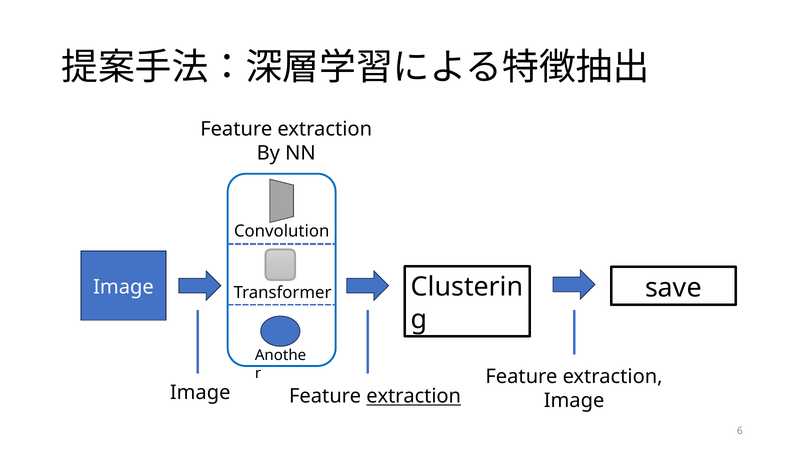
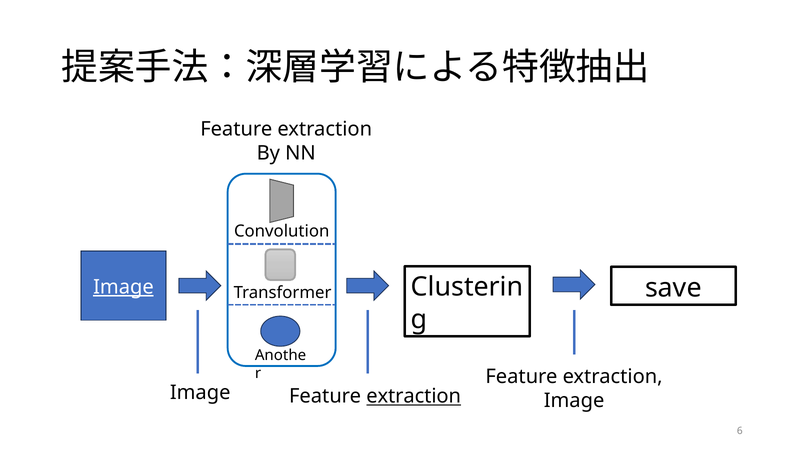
Image at (123, 287) underline: none -> present
